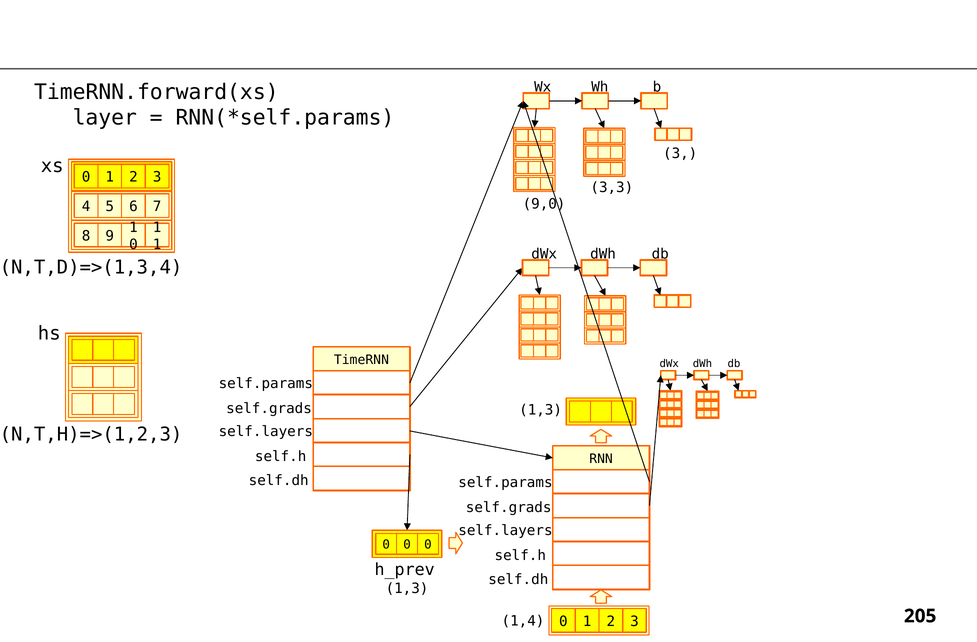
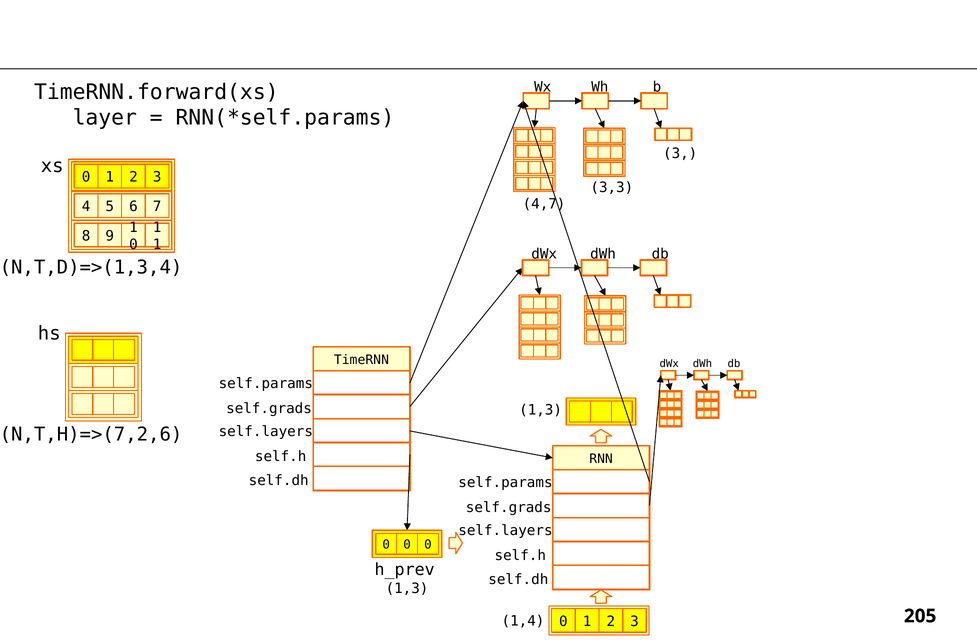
9,0: 9,0 -> 4,7
N,T,H)=>(1,2,3: N,T,H)=>(1,2,3 -> N,T,H)=>(7,2,6
